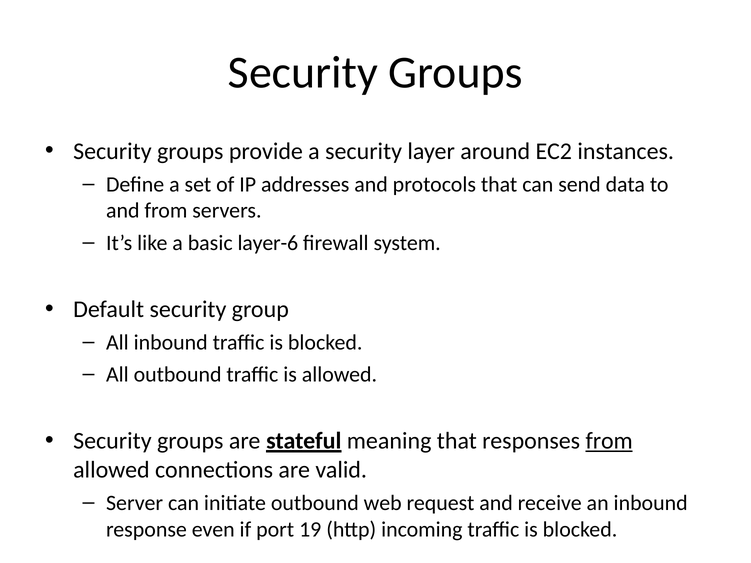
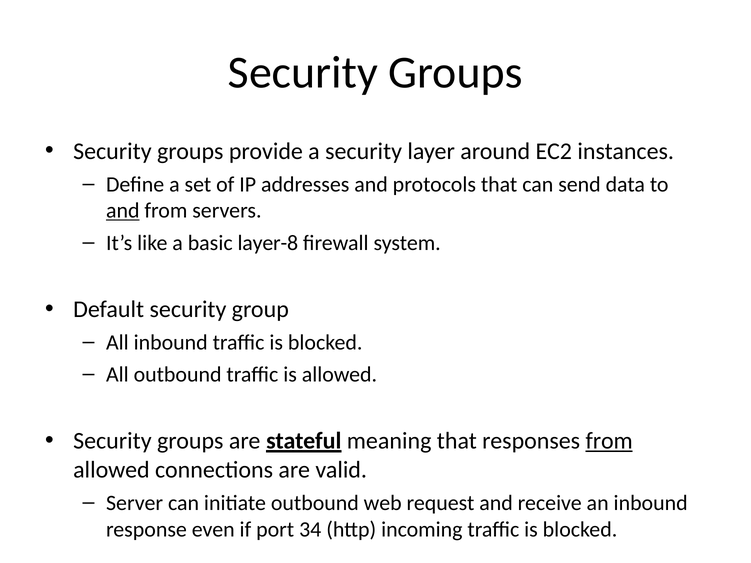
and at (123, 211) underline: none -> present
layer-6: layer-6 -> layer-8
19: 19 -> 34
